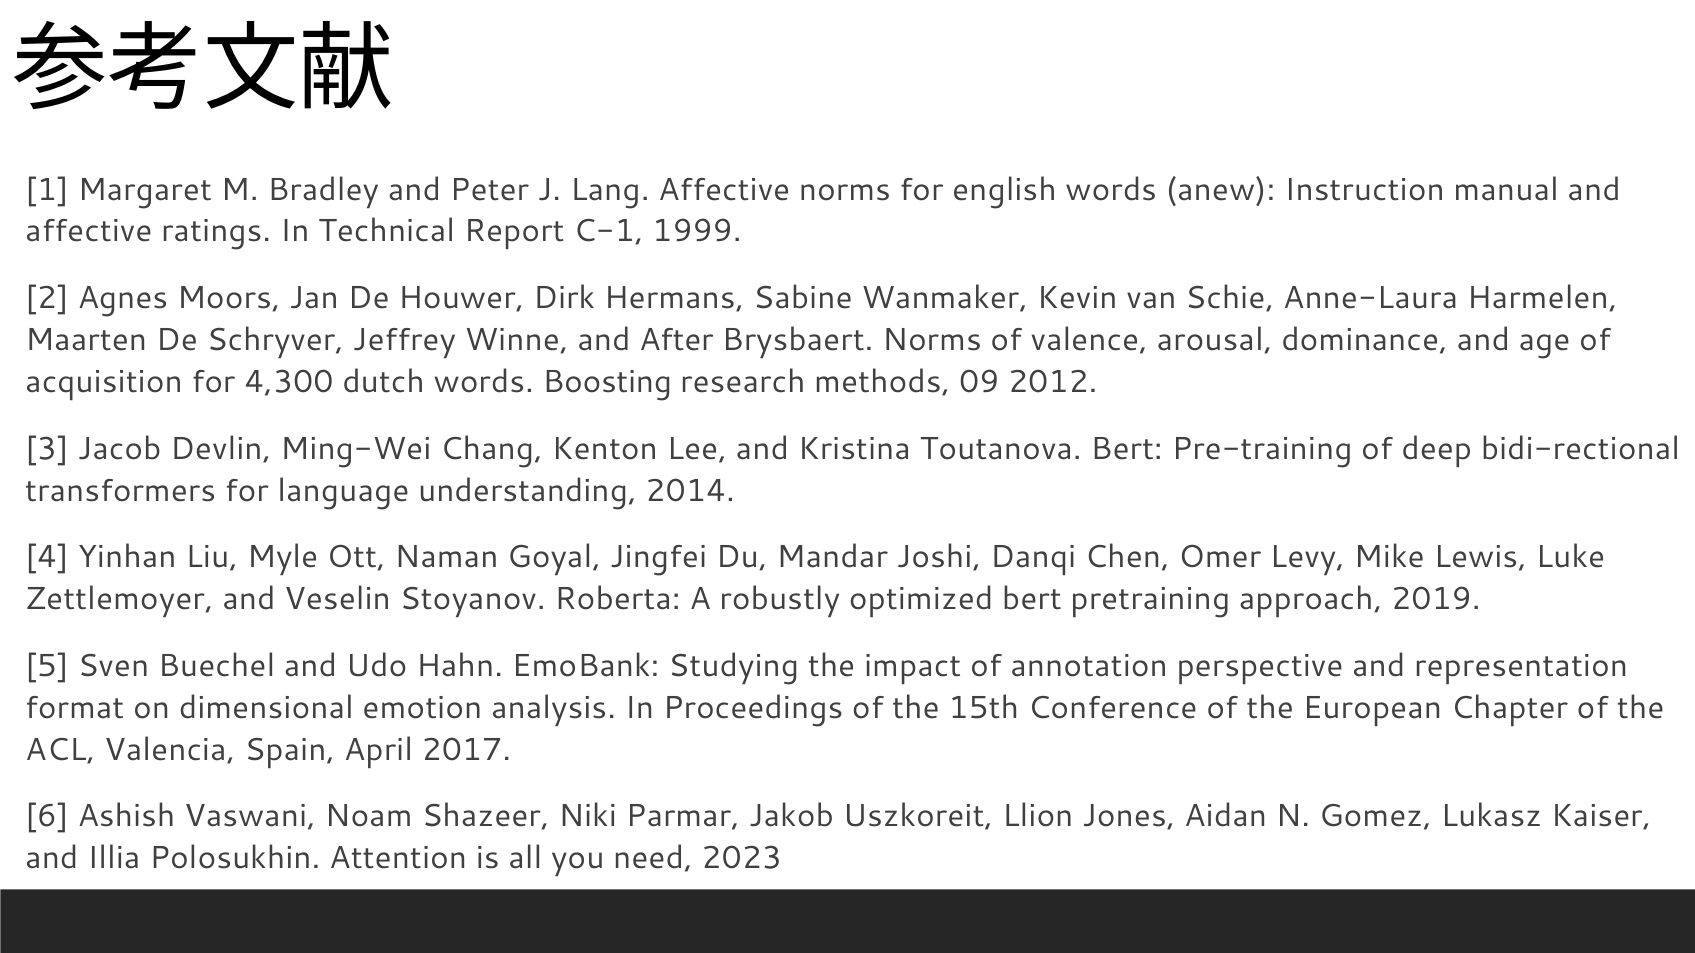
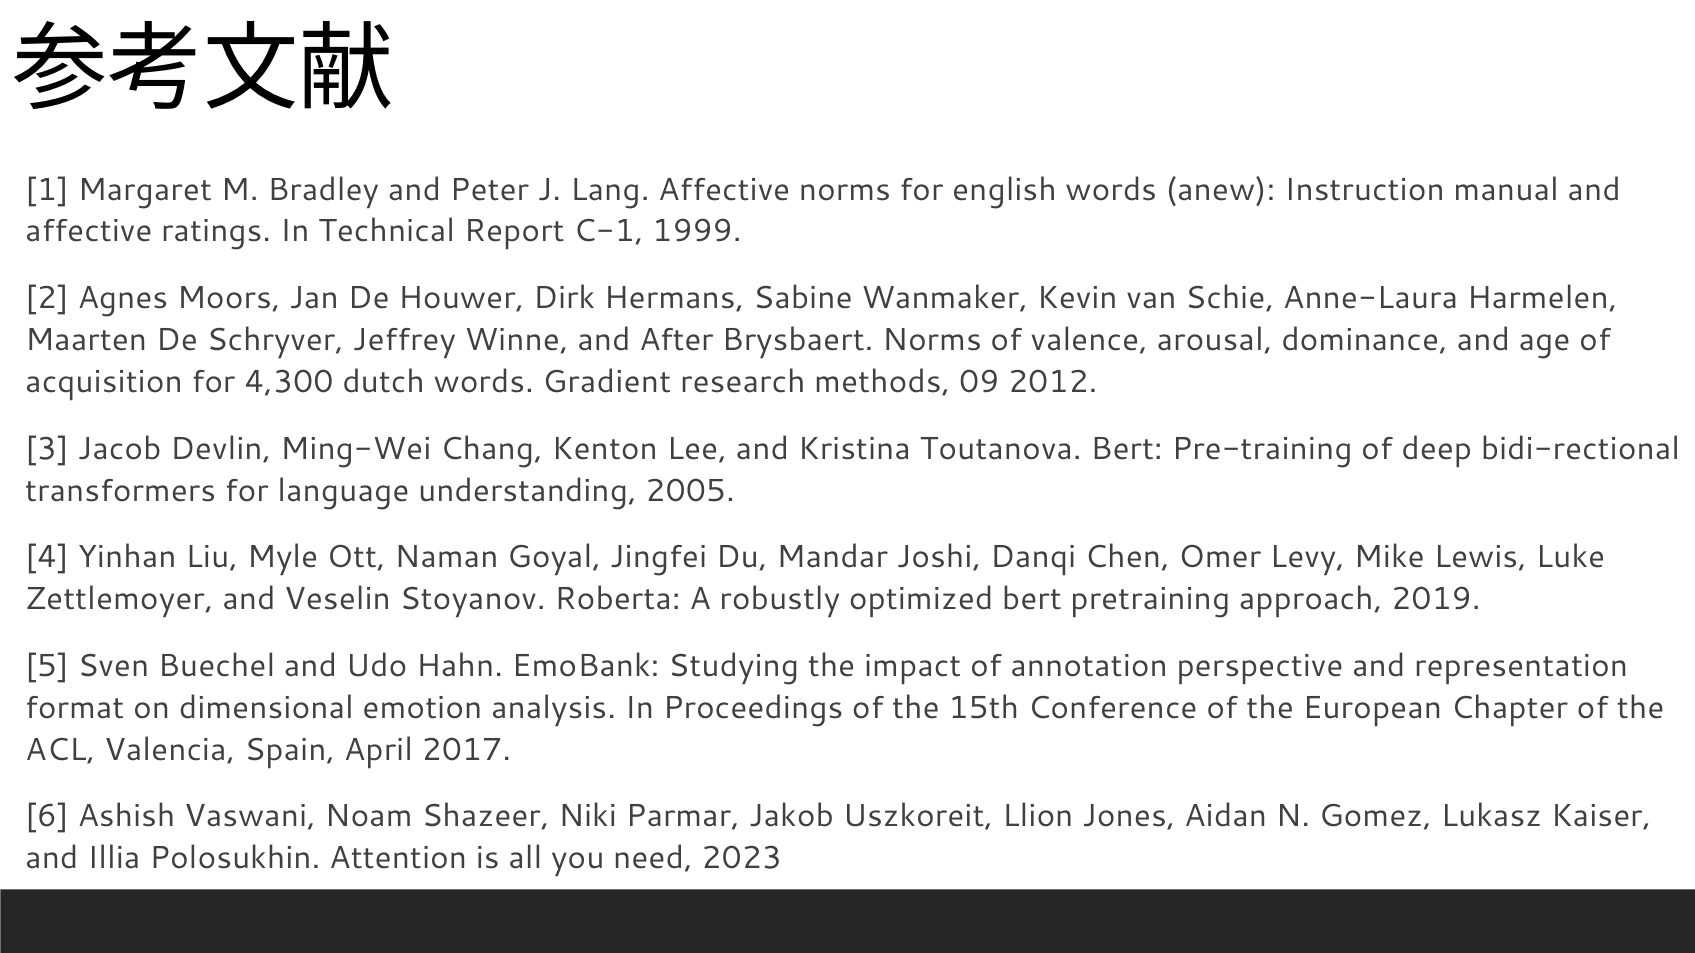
Boosting: Boosting -> Gradient
2014: 2014 -> 2005
